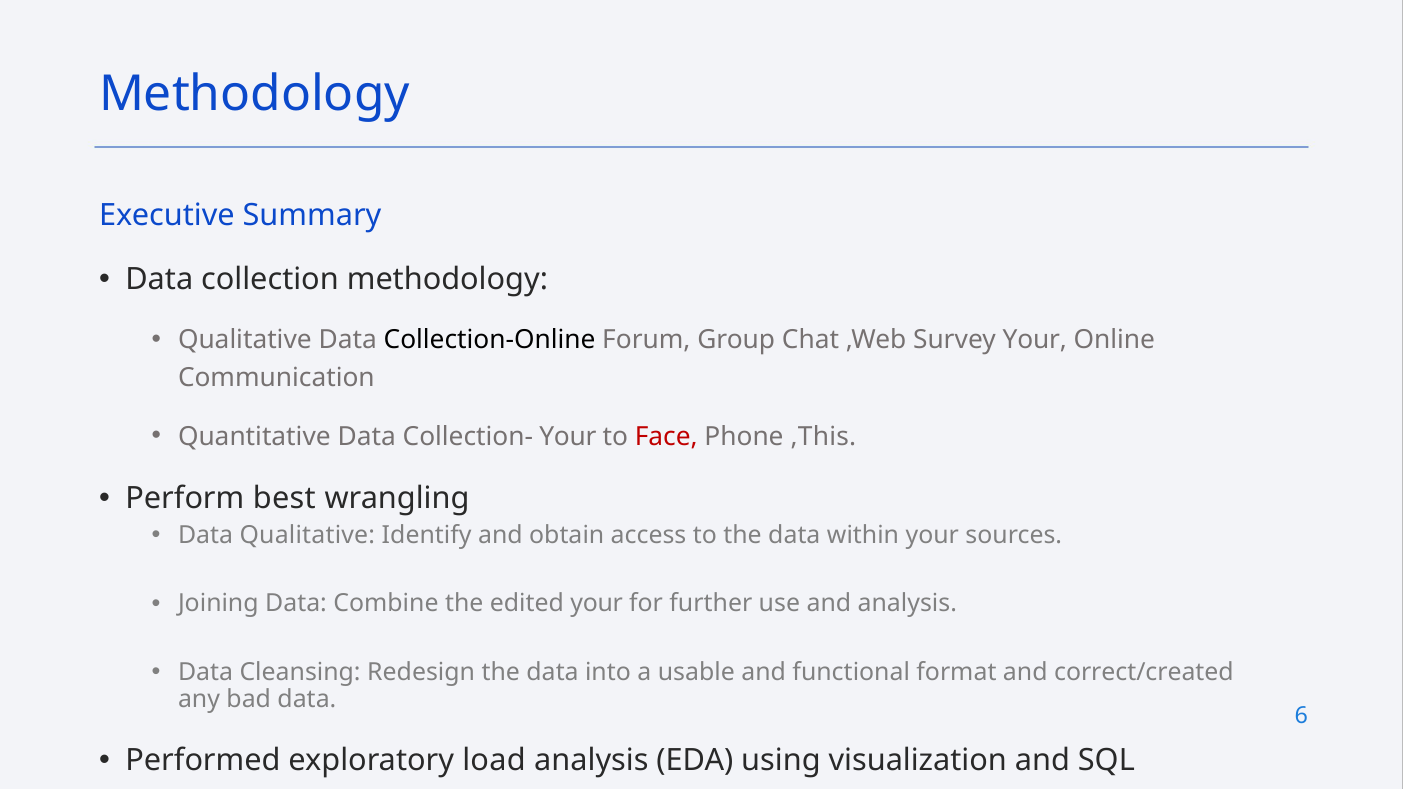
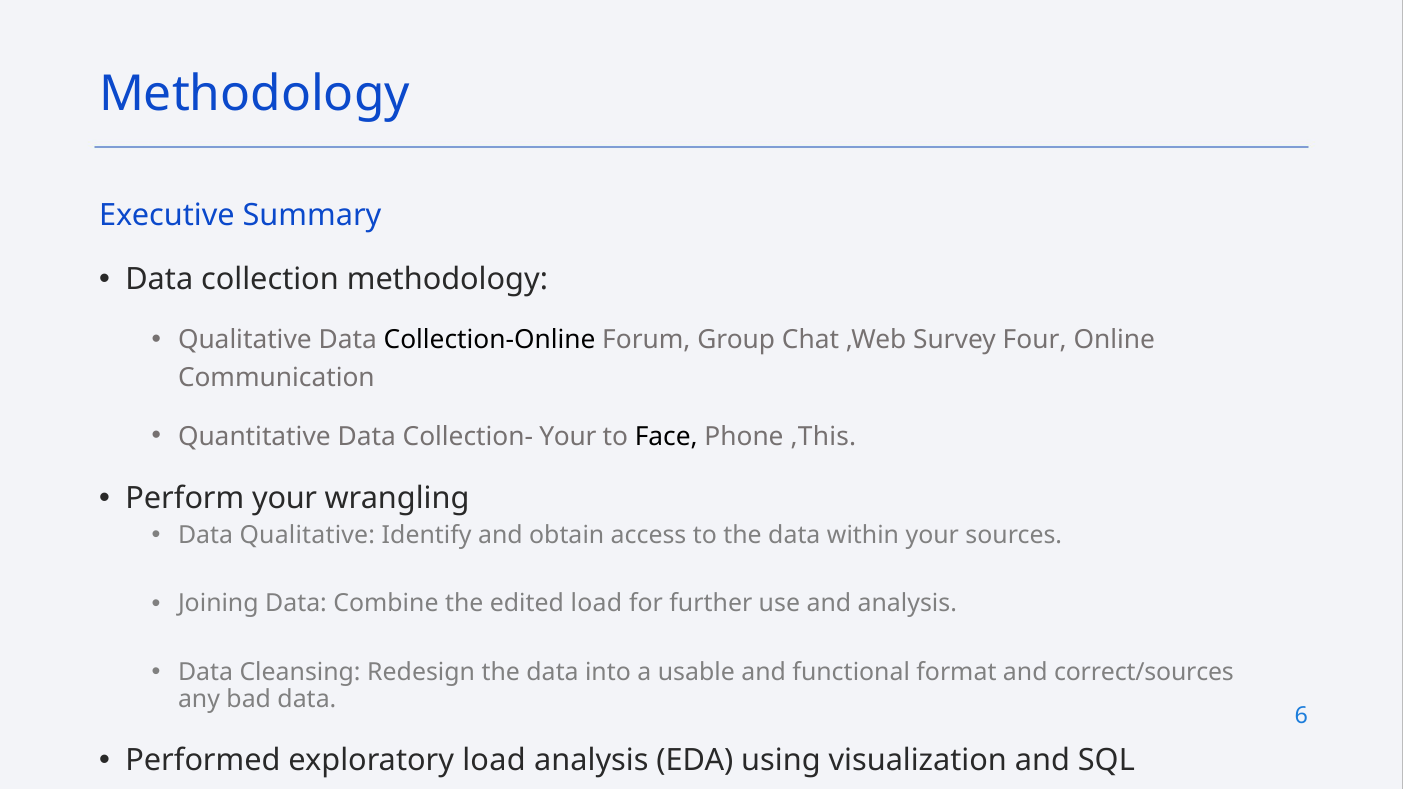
Survey Your: Your -> Four
Face colour: red -> black
Perform best: best -> your
edited your: your -> load
correct/created: correct/created -> correct/sources
